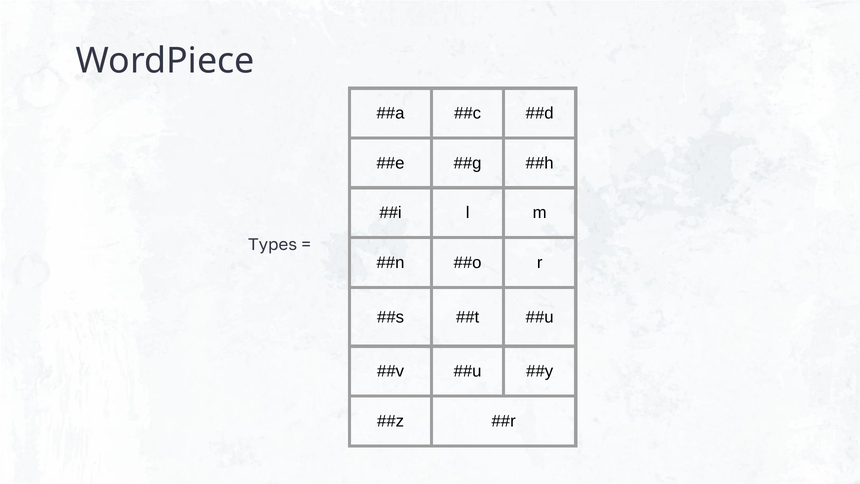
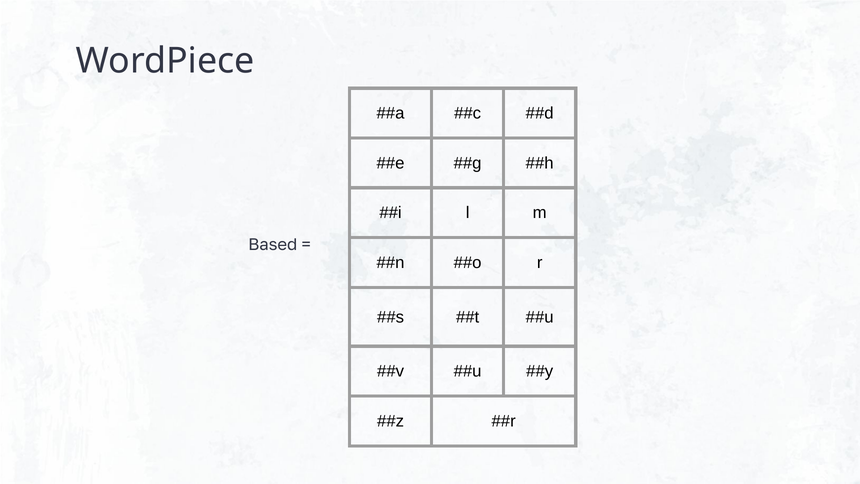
Types: Types -> Based
